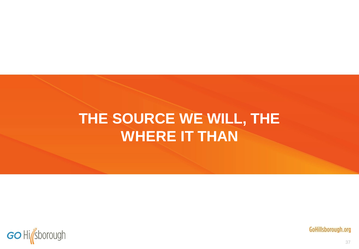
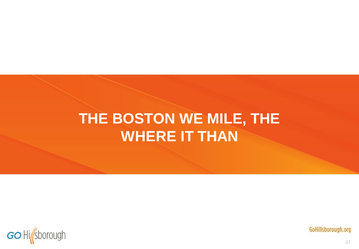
SOURCE: SOURCE -> BOSTON
WILL: WILL -> MILE
